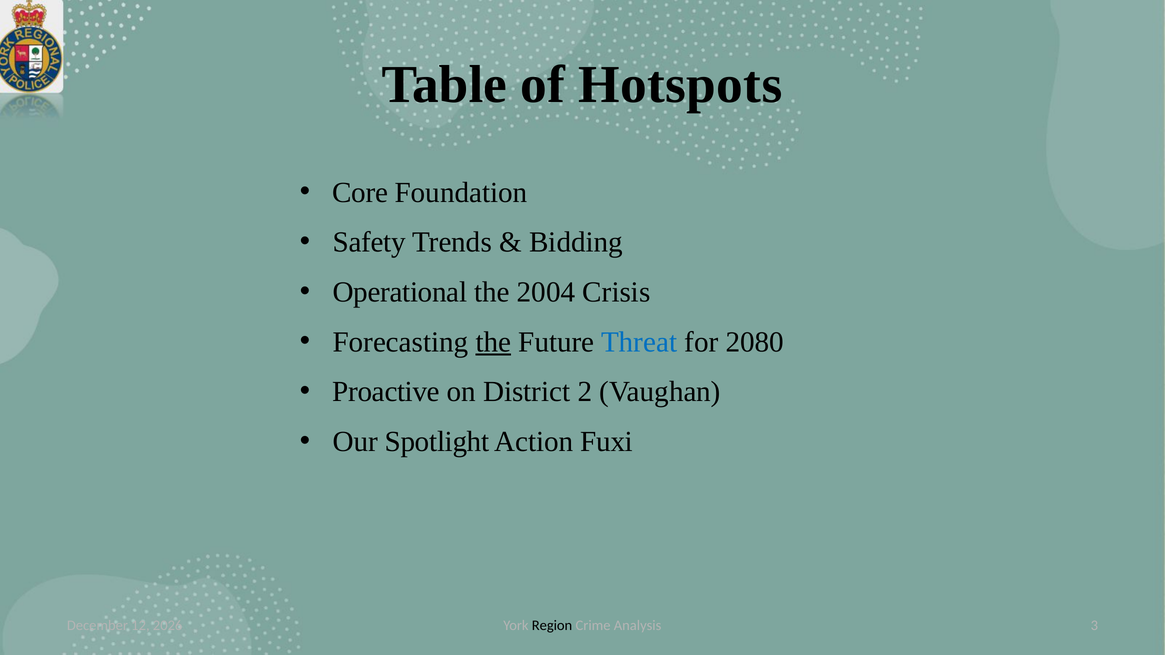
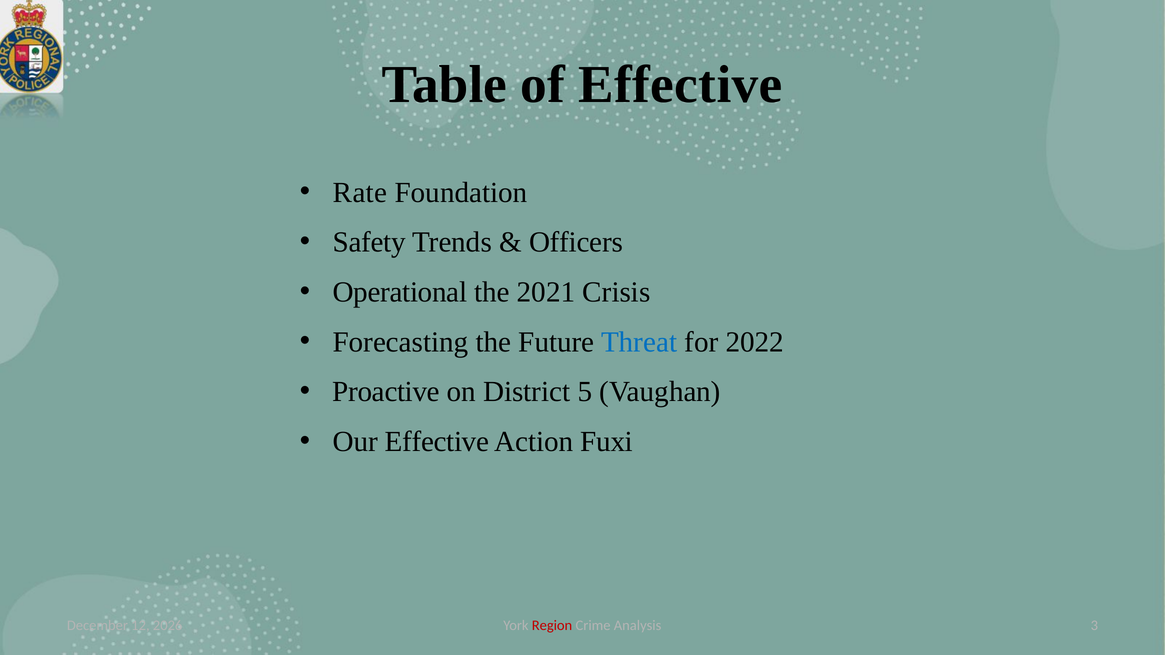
of Hotspots: Hotspots -> Effective
Core: Core -> Rate
Bidding: Bidding -> Officers
2004: 2004 -> 2021
the at (493, 342) underline: present -> none
2080: 2080 -> 2022
2: 2 -> 5
Our Spotlight: Spotlight -> Effective
Region colour: black -> red
